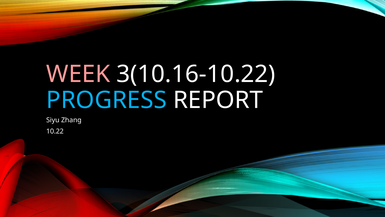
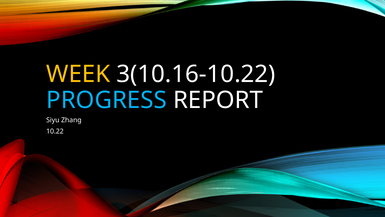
WEEK colour: pink -> yellow
